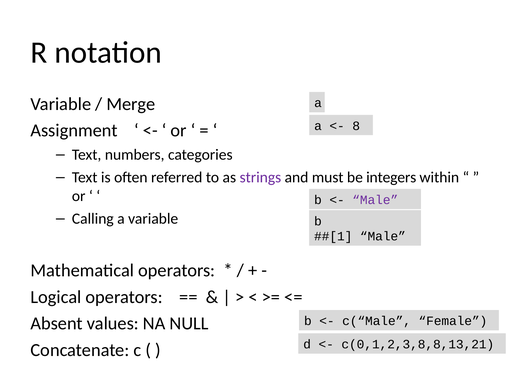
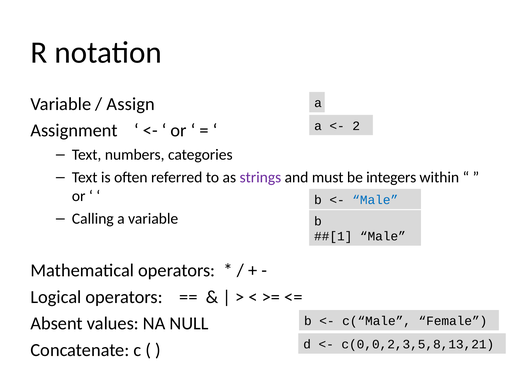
Merge: Merge -> Assign
8: 8 -> 2
Male at (375, 200) colour: purple -> blue
c(0,1,2,3,8,8,13,21: c(0,1,2,3,8,8,13,21 -> c(0,0,2,3,5,8,13,21
